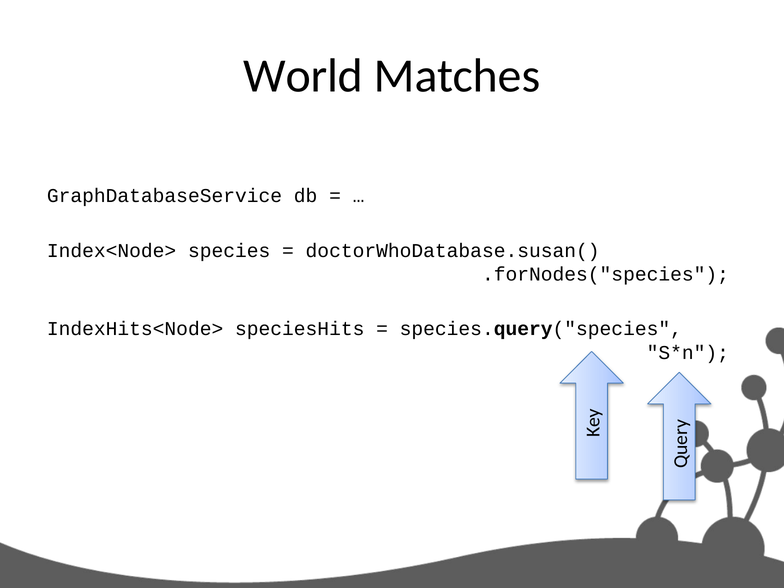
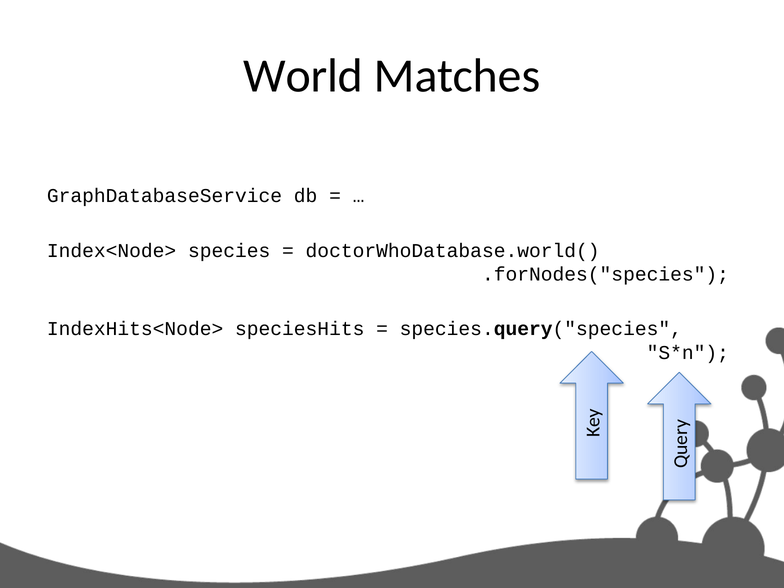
doctorWhoDatabase.susan(: doctorWhoDatabase.susan( -> doctorWhoDatabase.world(
